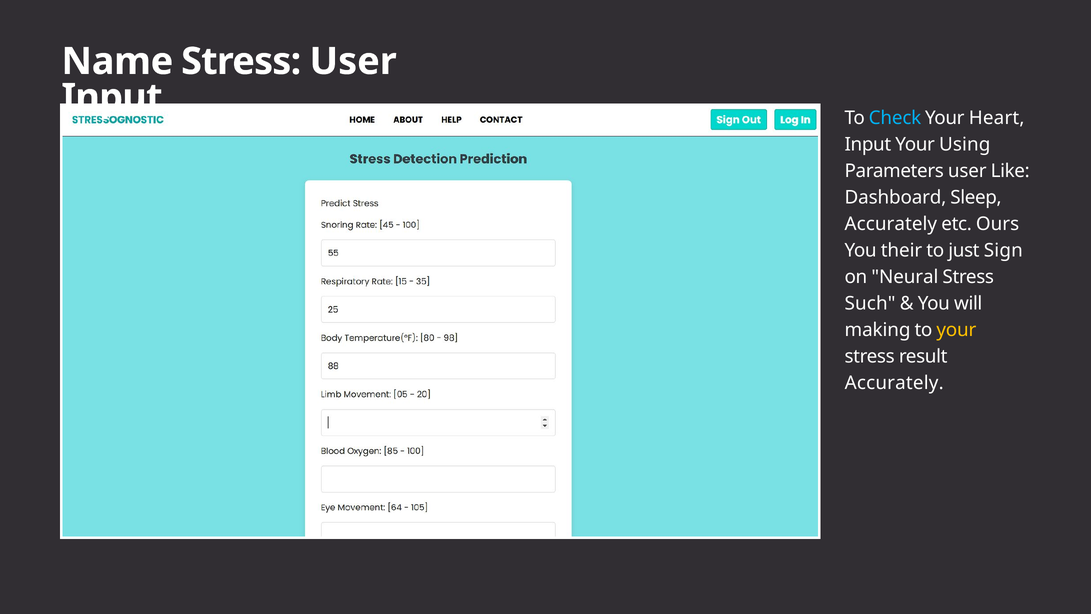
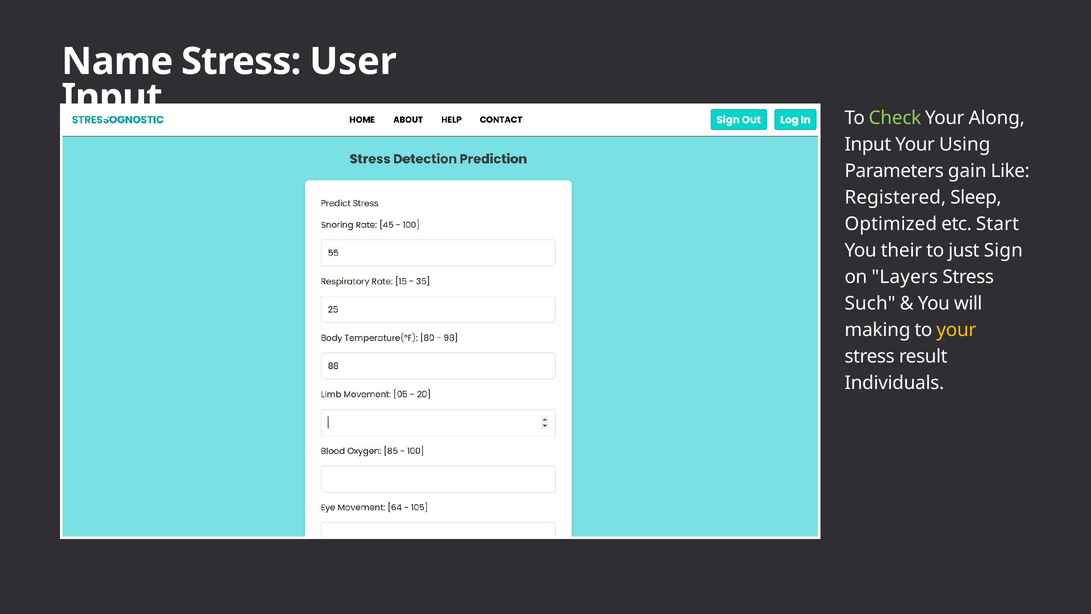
Check colour: light blue -> light green
Heart: Heart -> Along
Parameters user: user -> gain
Dashboard: Dashboard -> Registered
Accurately at (891, 224): Accurately -> Optimized
Ours: Ours -> Start
Neural: Neural -> Layers
Accurately at (894, 383): Accurately -> Individuals
